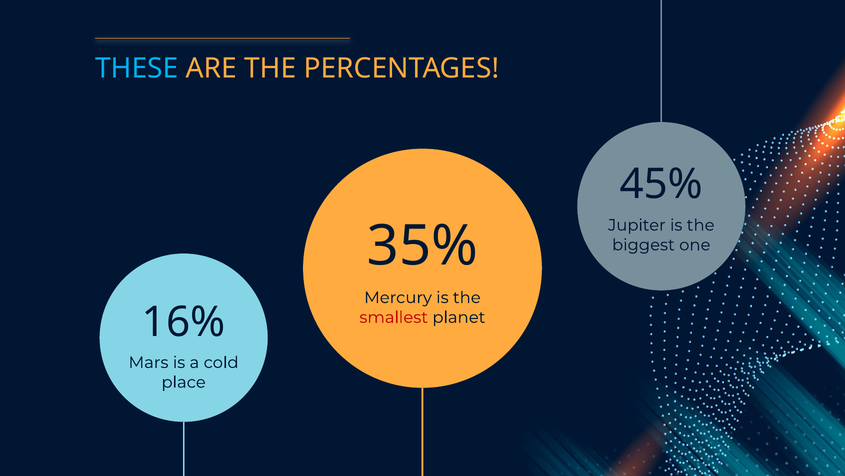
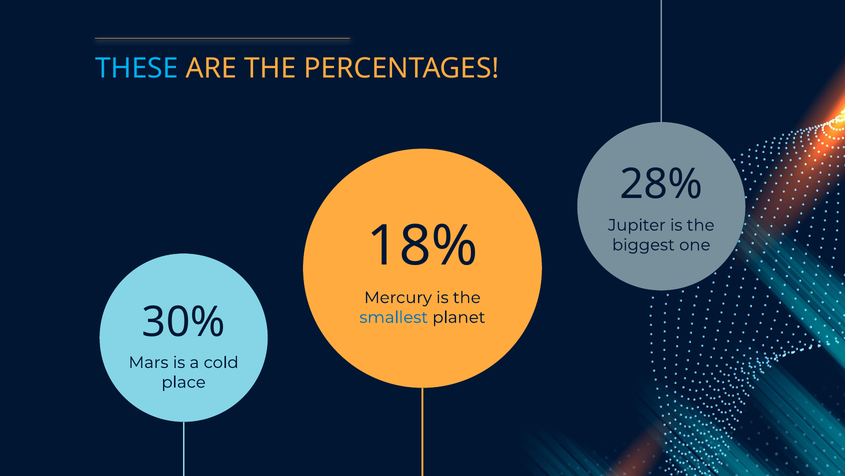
45%: 45% -> 28%
35%: 35% -> 18%
16%: 16% -> 30%
smallest colour: red -> blue
